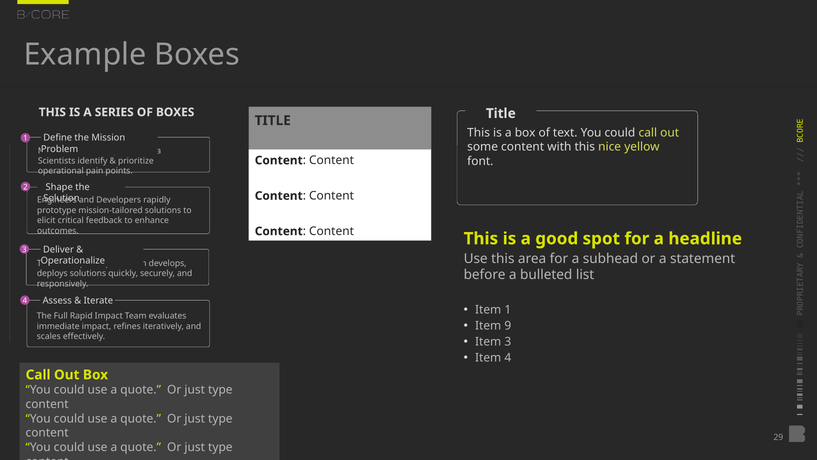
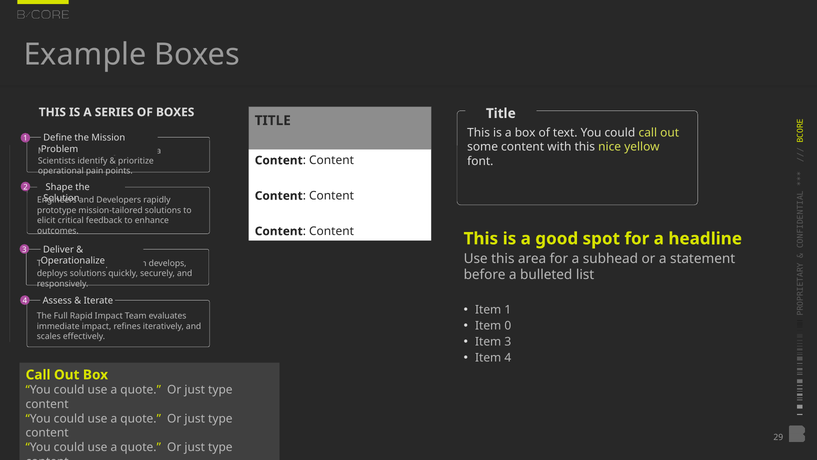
9: 9 -> 0
